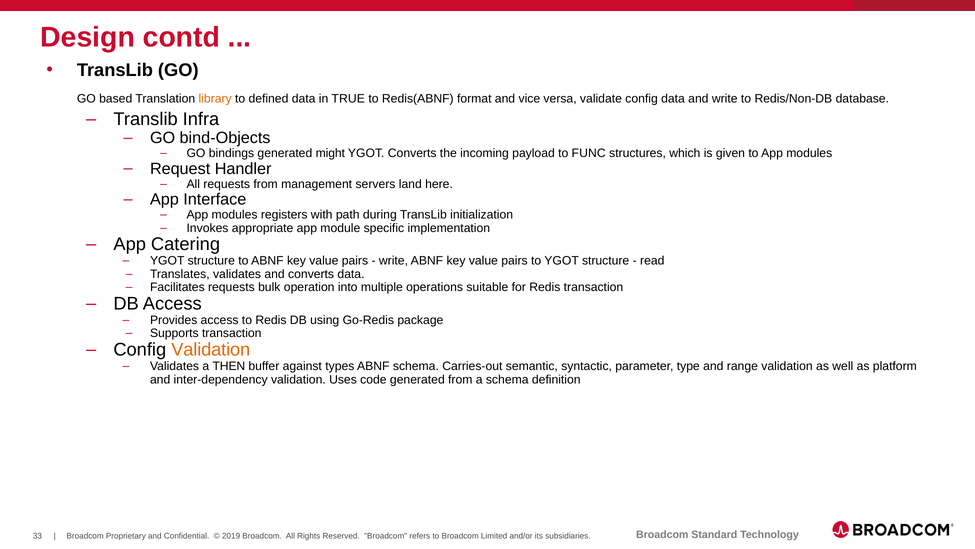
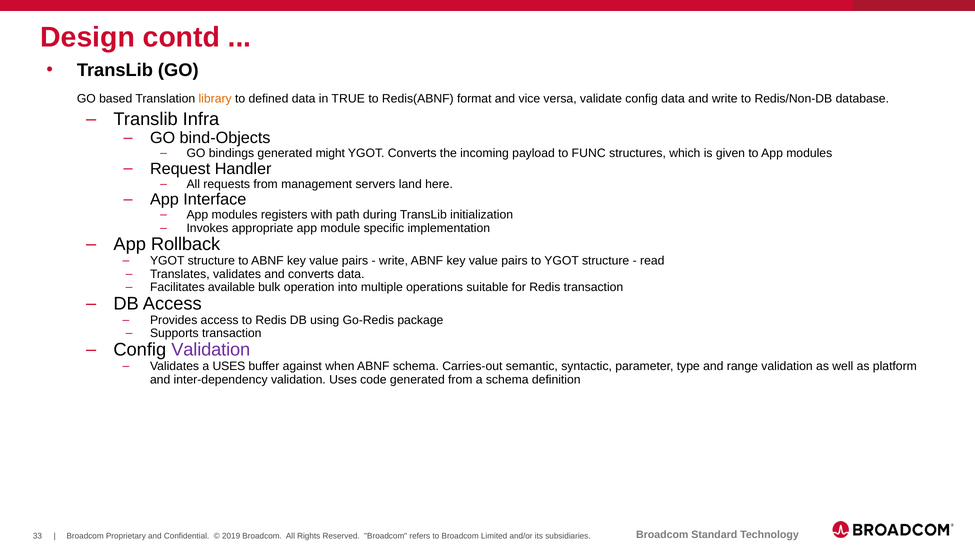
Catering: Catering -> Rollback
Facilitates requests: requests -> available
Validation at (211, 349) colour: orange -> purple
a THEN: THEN -> USES
types: types -> when
